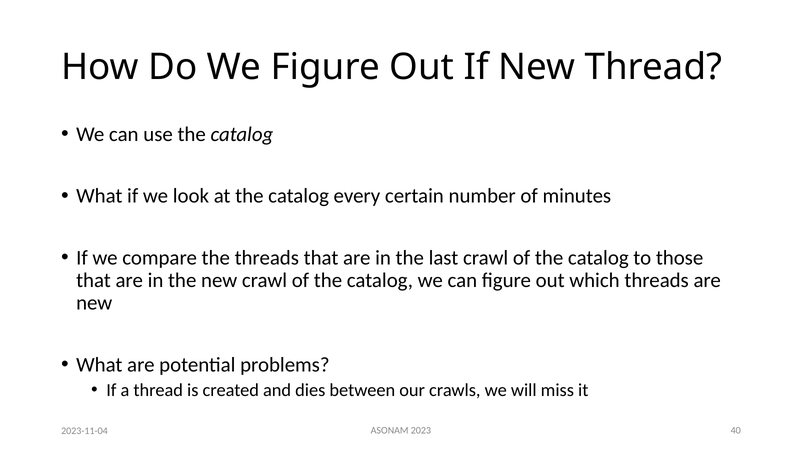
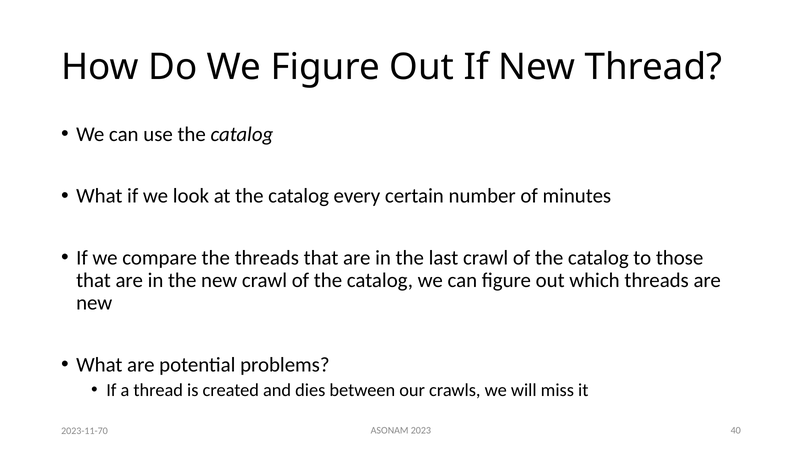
2023-11-04: 2023-11-04 -> 2023-11-70
